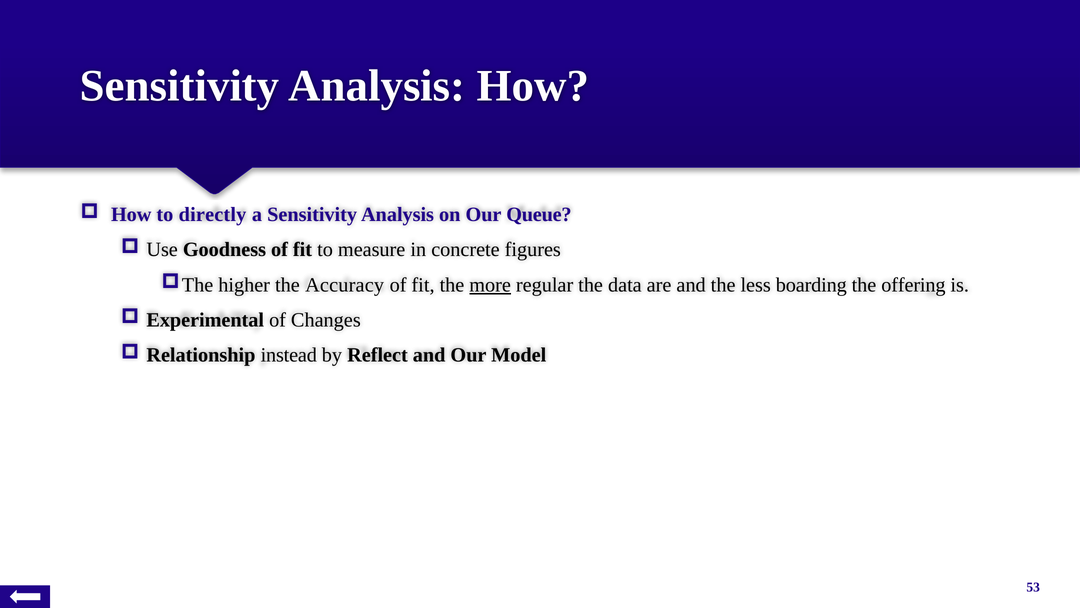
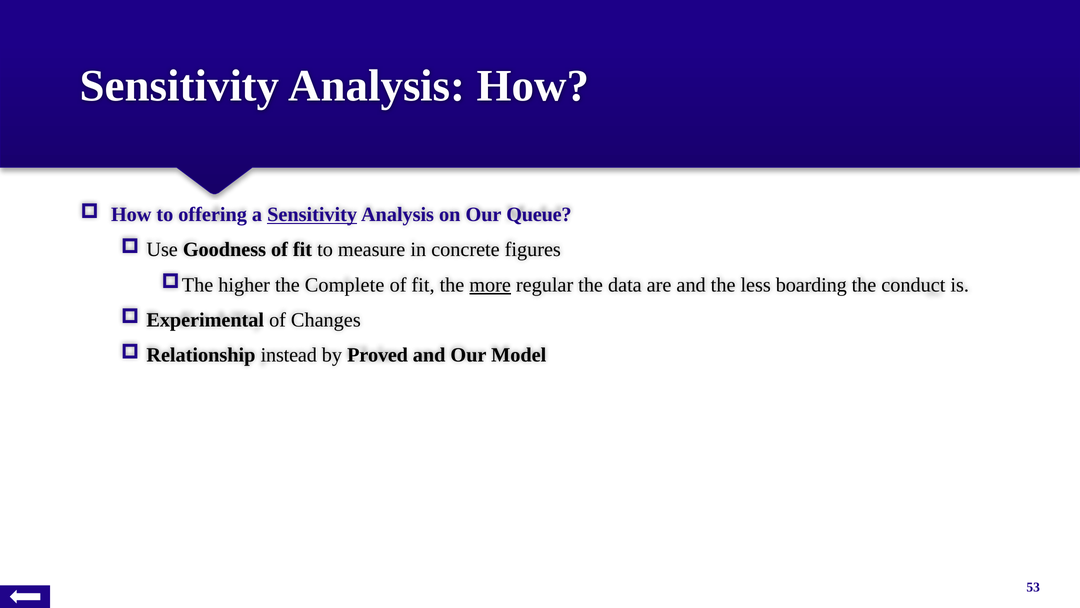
directly: directly -> offering
Sensitivity at (312, 214) underline: none -> present
Accuracy: Accuracy -> Complete
offering: offering -> conduct
Reflect: Reflect -> Proved
